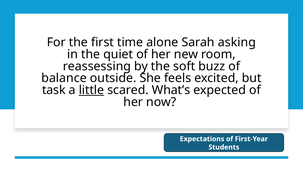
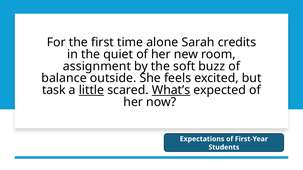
asking: asking -> credits
reassessing: reassessing -> assignment
What’s underline: none -> present
